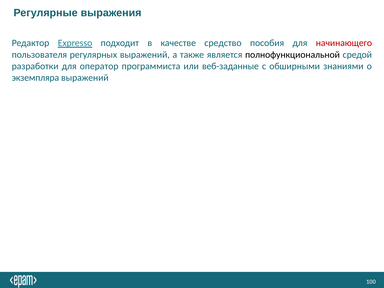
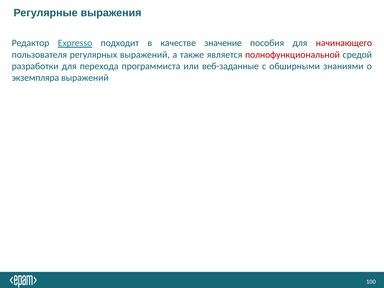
средство: средство -> значение
полнофункциональной colour: black -> red
оператор: оператор -> перехода
